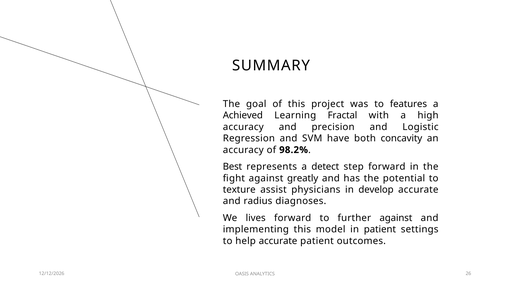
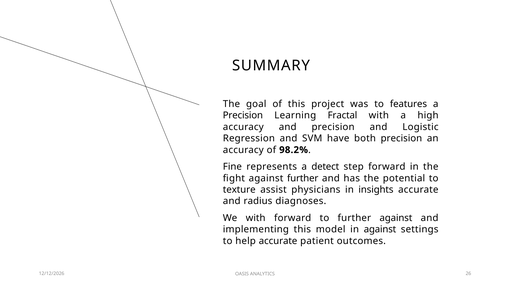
Achieved at (243, 115): Achieved -> Precision
both concavity: concavity -> precision
Best: Best -> Fine
against greatly: greatly -> further
develop: develop -> insights
We lives: lives -> with
in patient: patient -> against
